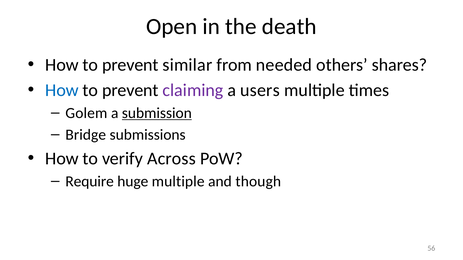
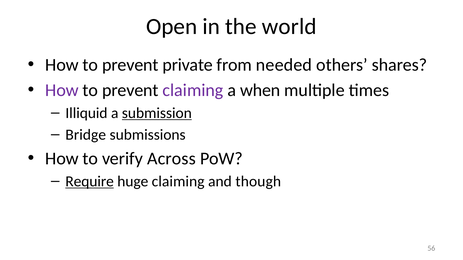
death: death -> world
similar: similar -> private
How at (62, 90) colour: blue -> purple
users: users -> when
Golem: Golem -> Illiquid
Require underline: none -> present
huge multiple: multiple -> claiming
